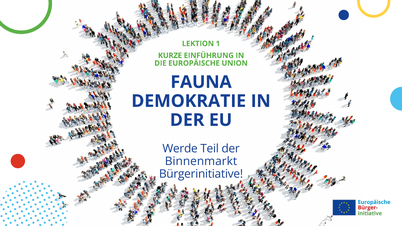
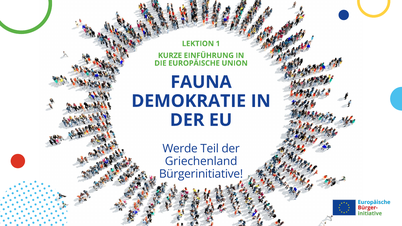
Binnenmarkt: Binnenmarkt -> Griechenland
